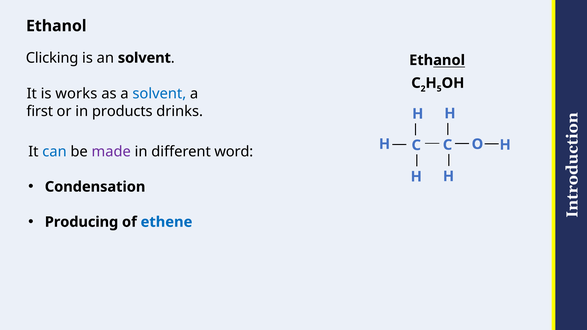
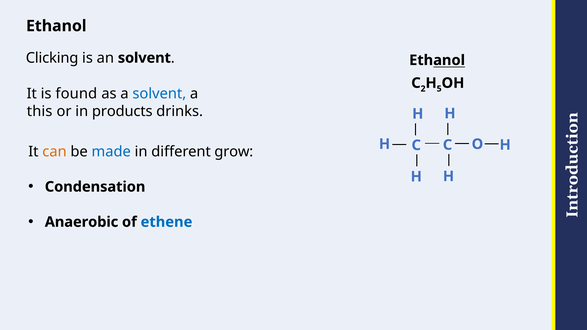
works: works -> found
first: first -> this
can colour: blue -> orange
made colour: purple -> blue
word: word -> grow
Producing: Producing -> Anaerobic
